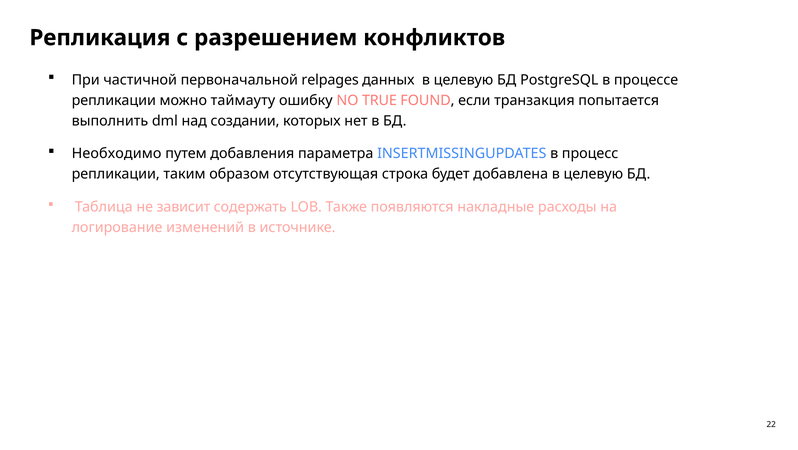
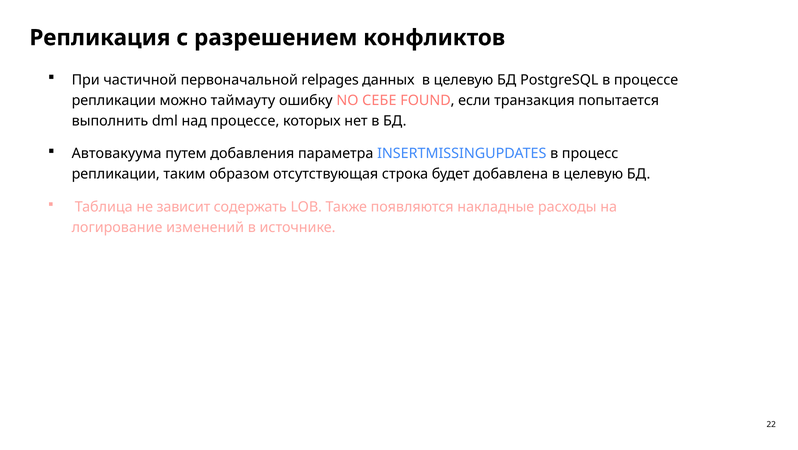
TRUE: TRUE -> СЕБЕ
над создании: создании -> процессе
Необходимо: Необходимо -> Автовакуума
